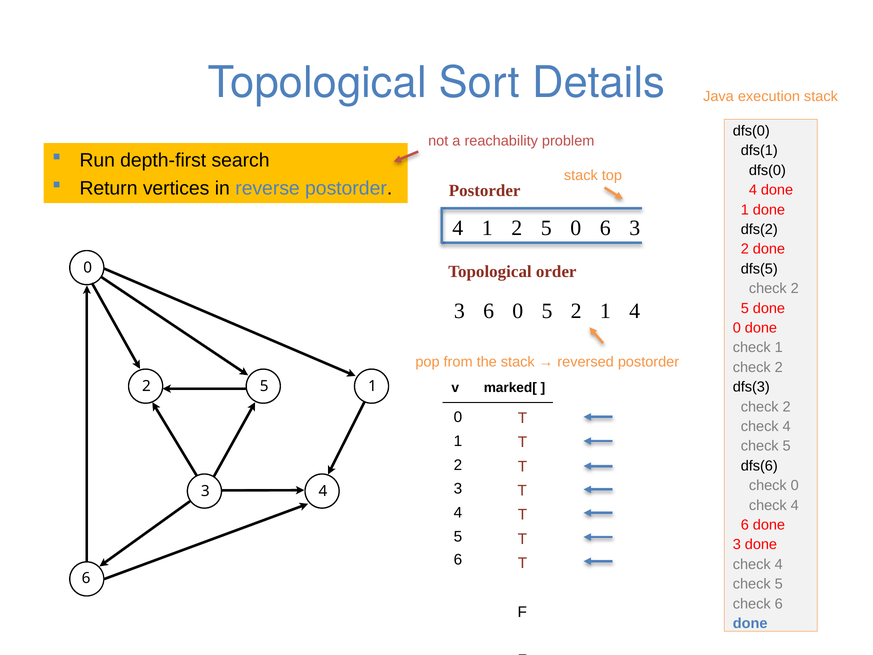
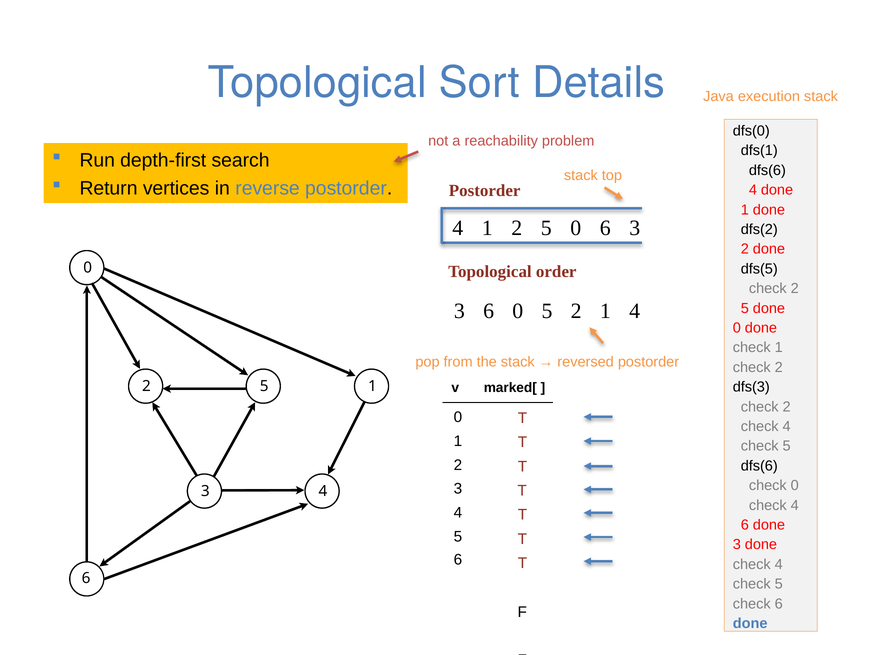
dfs(0 at (767, 170): dfs(0 -> dfs(6
